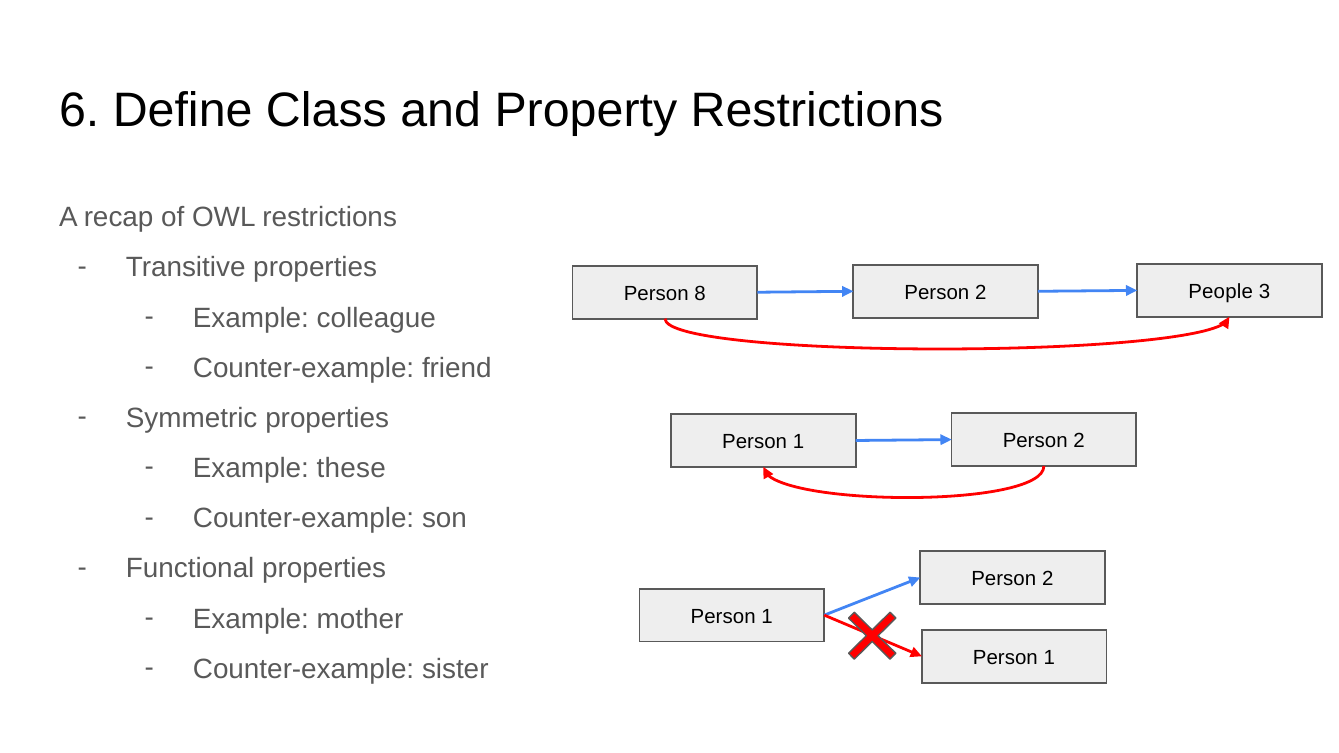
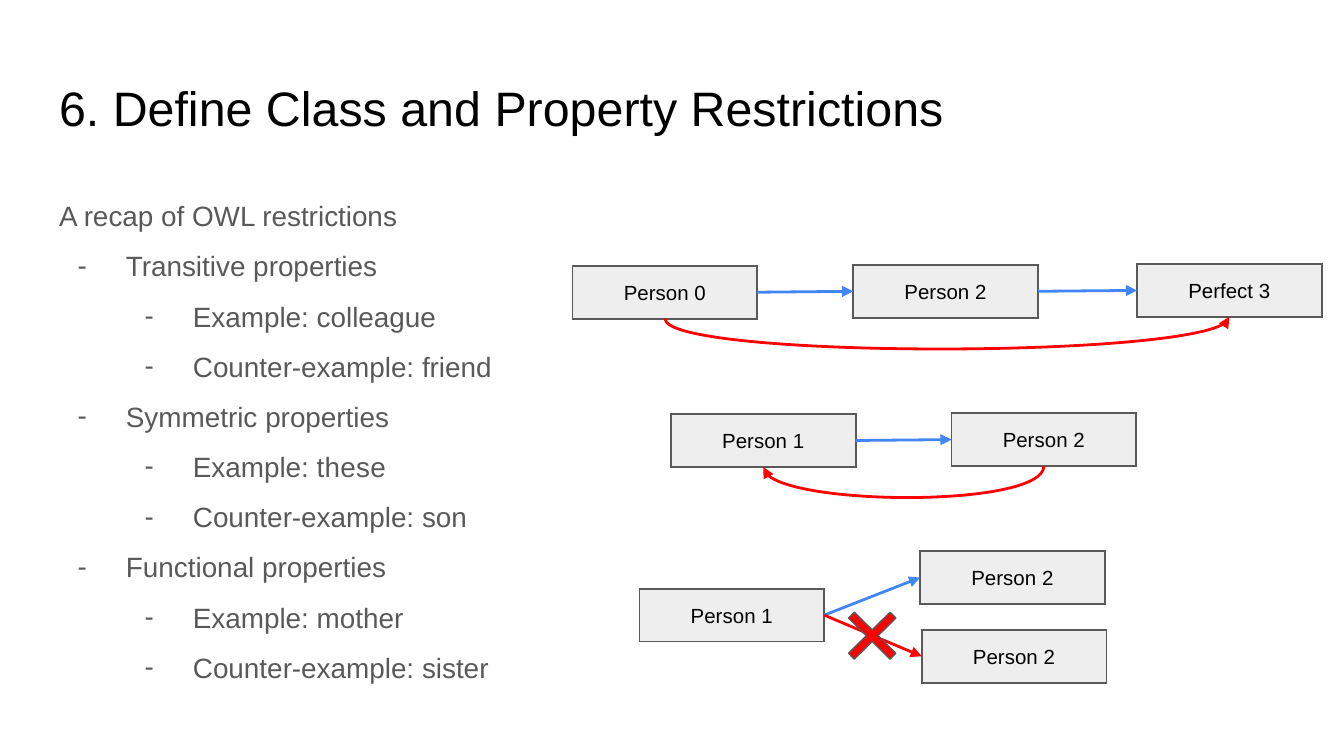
8: 8 -> 0
People: People -> Perfect
1 at (1049, 658): 1 -> 2
